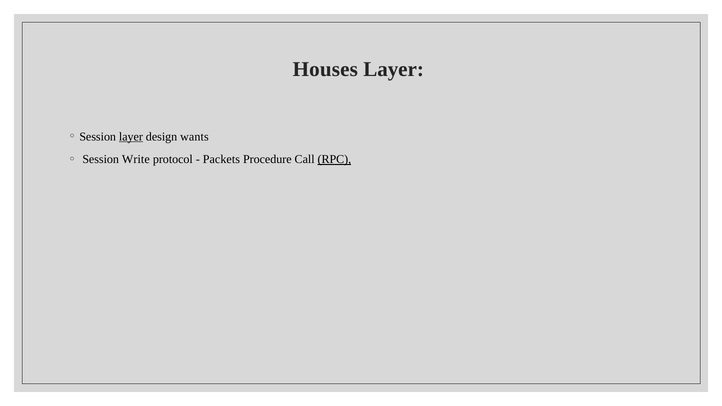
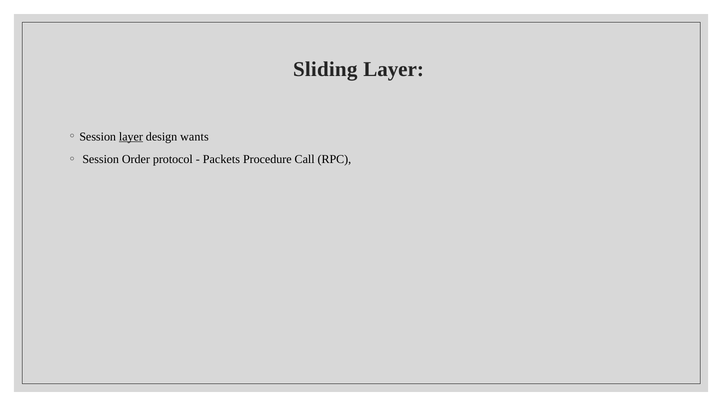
Houses: Houses -> Sliding
Write: Write -> Order
RPC underline: present -> none
